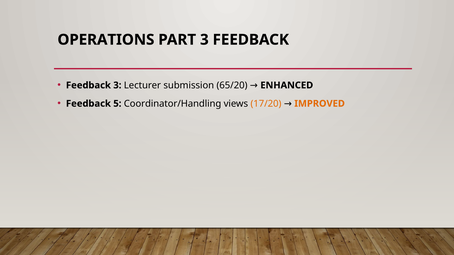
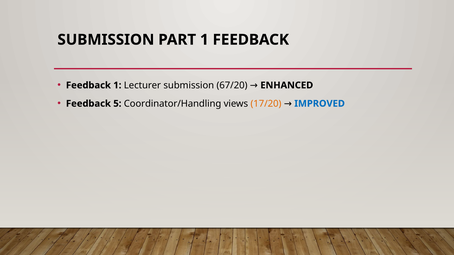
OPERATIONS at (106, 40): OPERATIONS -> SUBMISSION
PART 3: 3 -> 1
Feedback 3: 3 -> 1
65/20: 65/20 -> 67/20
IMPROVED colour: orange -> blue
